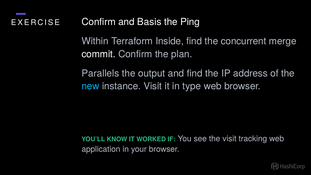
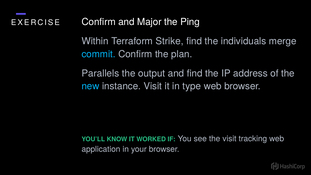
Basis: Basis -> Major
Inside: Inside -> Strike
concurrent: concurrent -> individuals
commit colour: white -> light blue
